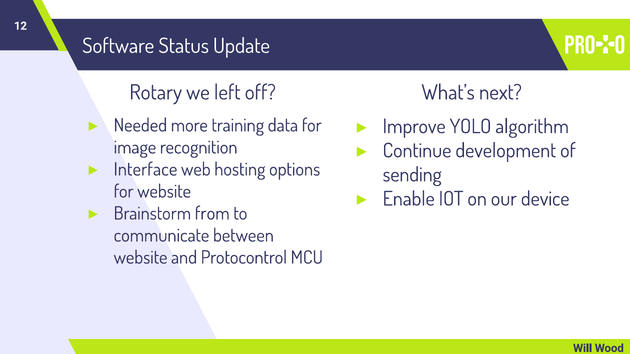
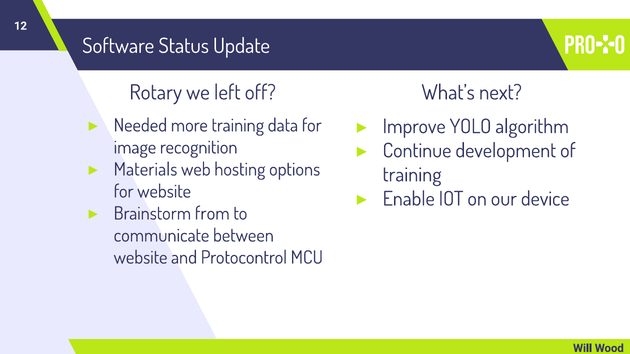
Interface: Interface -> Materials
sending at (412, 175): sending -> training
